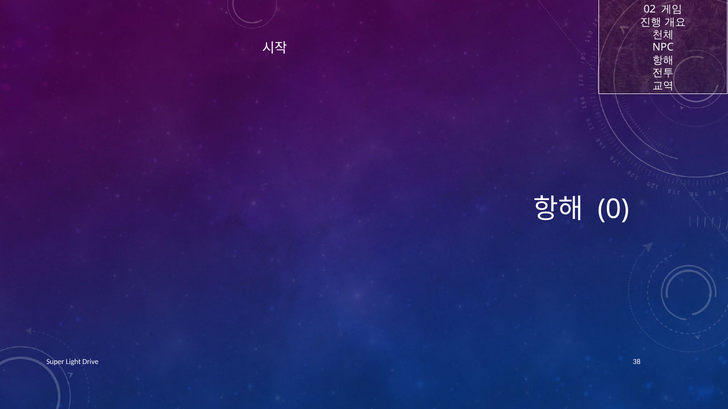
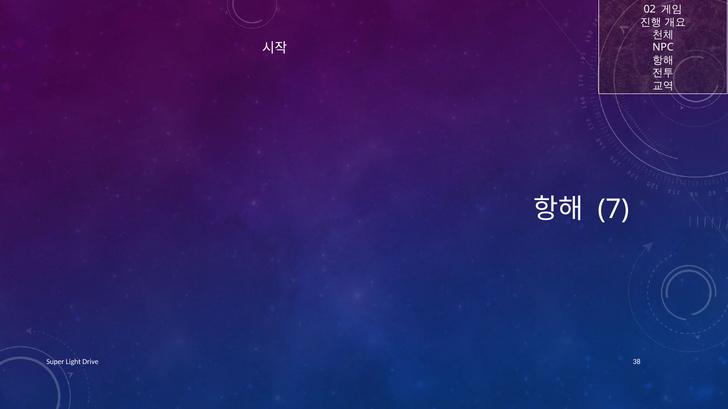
0: 0 -> 7
